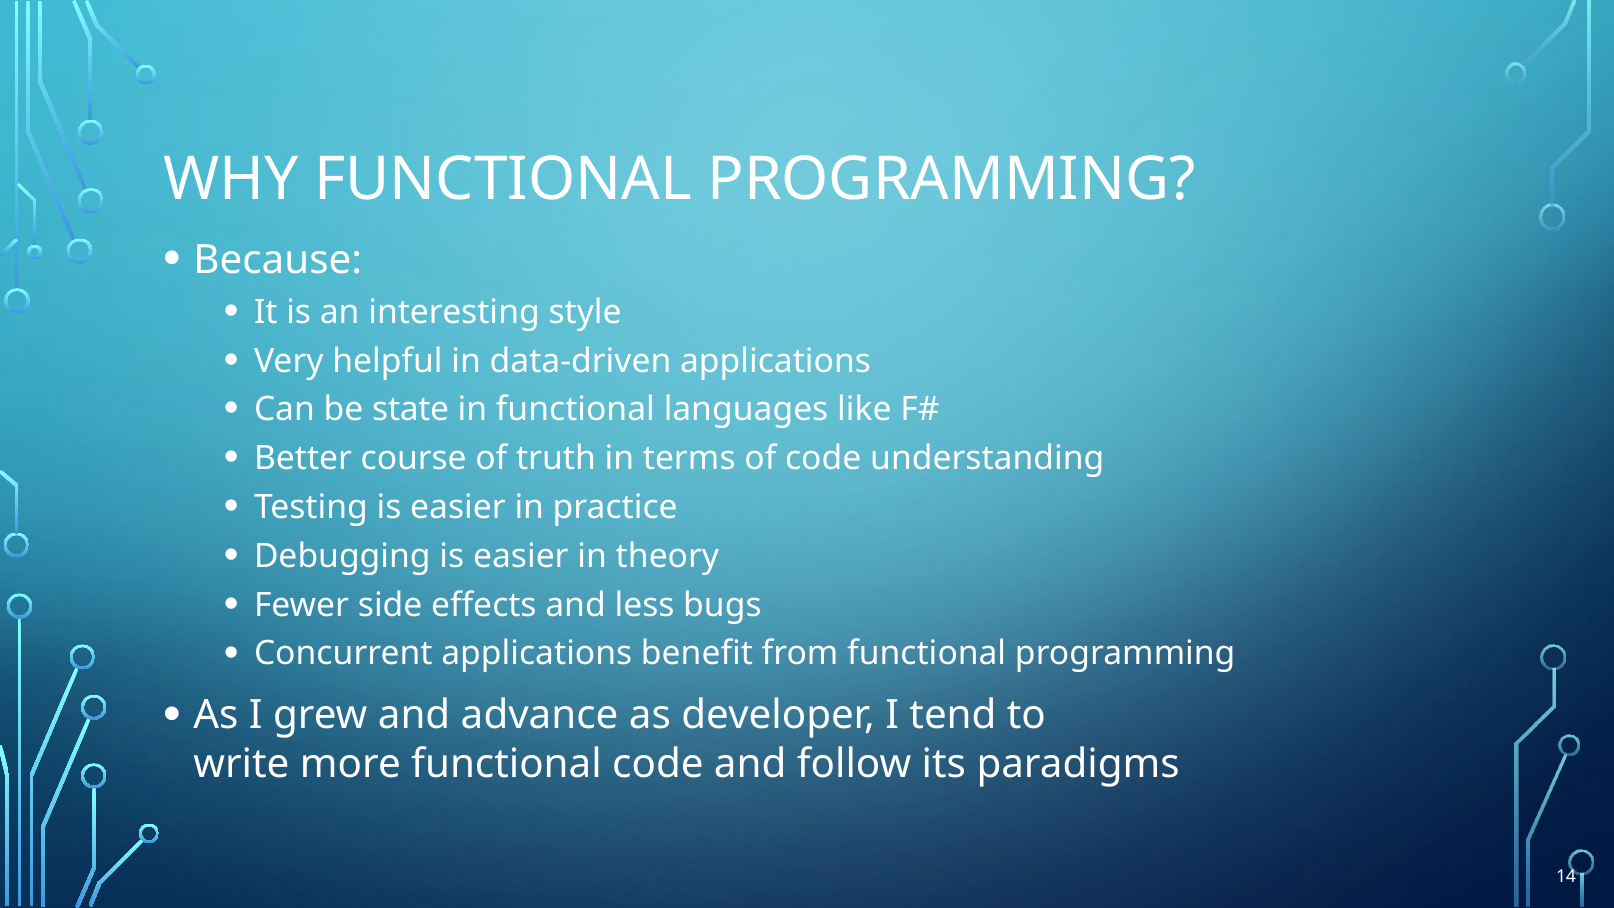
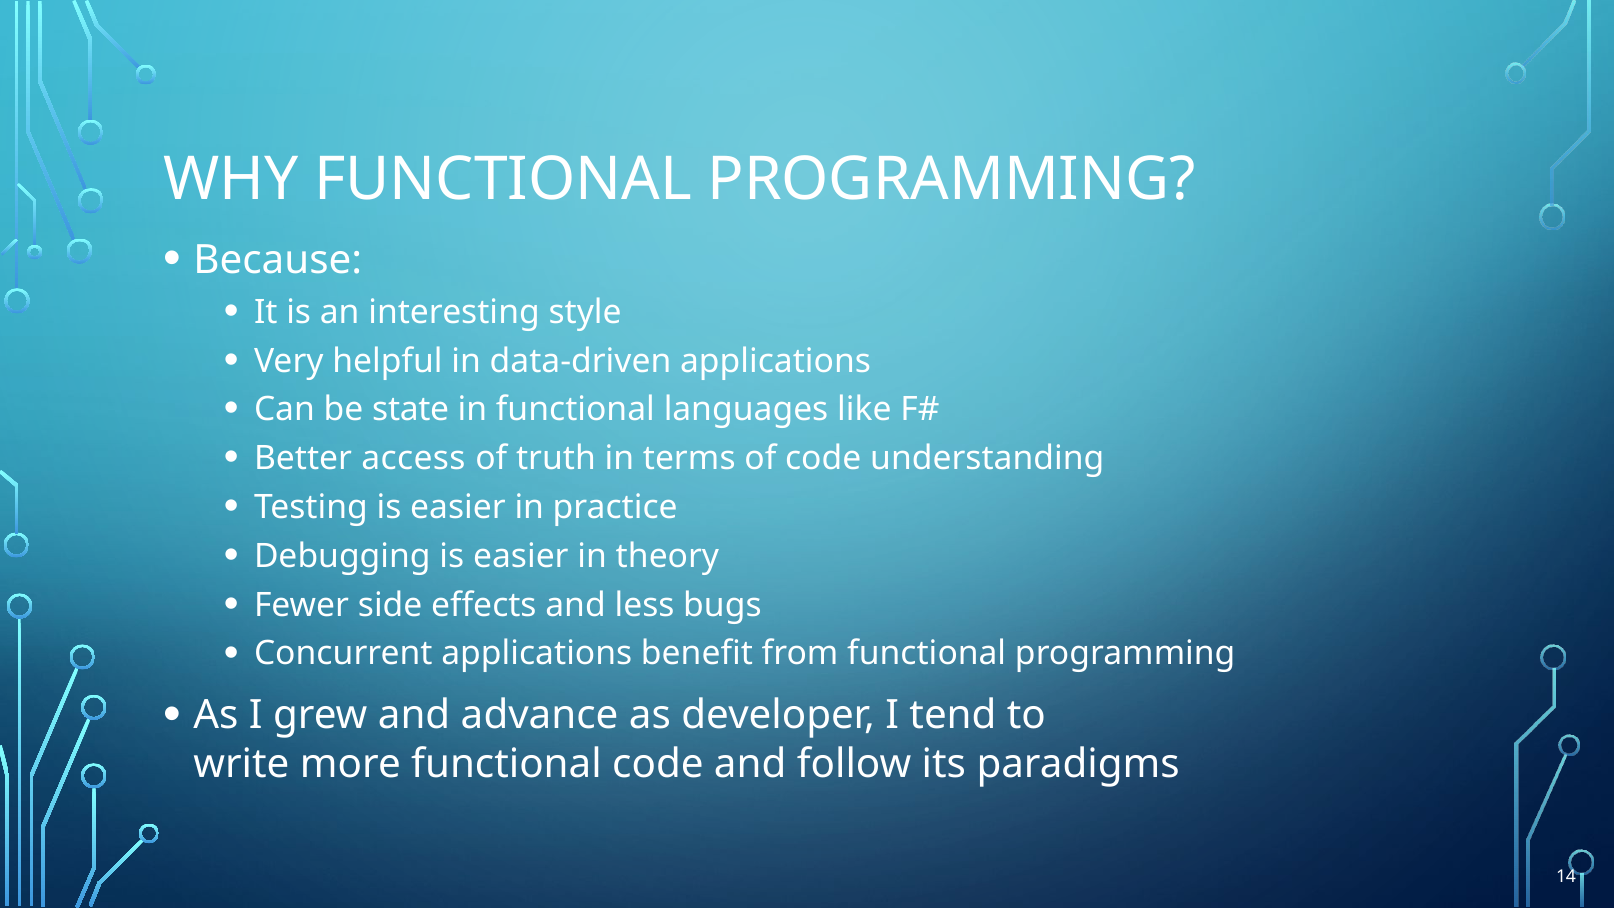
course: course -> access
